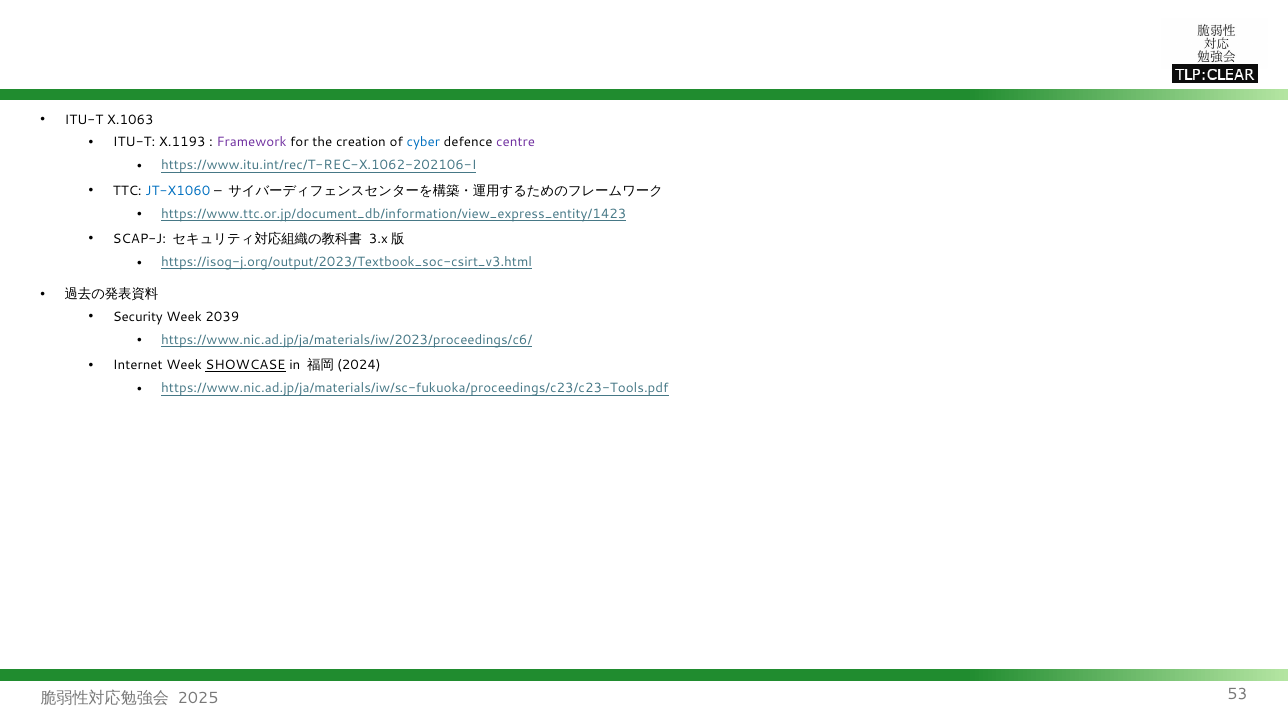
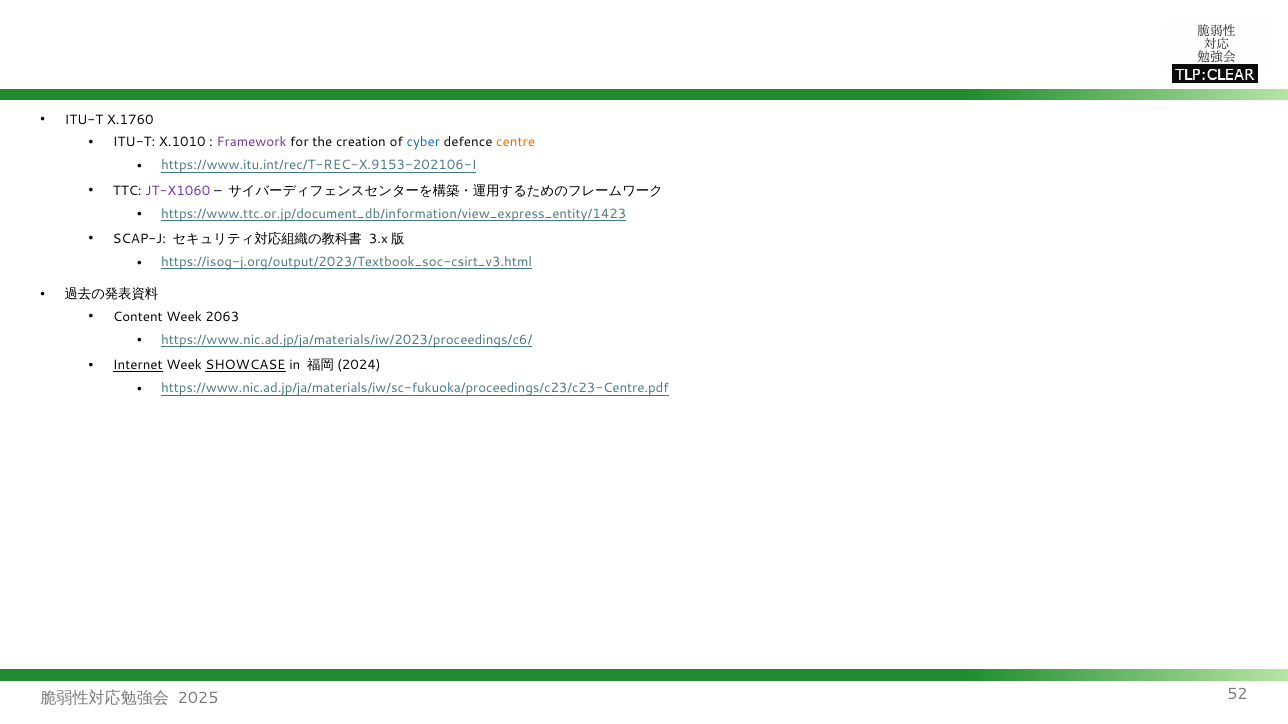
X.1063: X.1063 -> X.1760
X.1193: X.1193 -> X.1010
centre colour: purple -> orange
https://www.itu.int/rec/T-REC-X.1062-202106-I: https://www.itu.int/rec/T-REC-X.1062-202106-I -> https://www.itu.int/rec/T-REC-X.9153-202106-I
JT-X1060 colour: blue -> purple
Security: Security -> Content
2039: 2039 -> 2063
Internet underline: none -> present
https://www.nic.ad.jp/ja/materials/iw/sc-fukuoka/proceedings/c23/c23-Tools.pdf: https://www.nic.ad.jp/ja/materials/iw/sc-fukuoka/proceedings/c23/c23-Tools.pdf -> https://www.nic.ad.jp/ja/materials/iw/sc-fukuoka/proceedings/c23/c23-Centre.pdf
53: 53 -> 52
